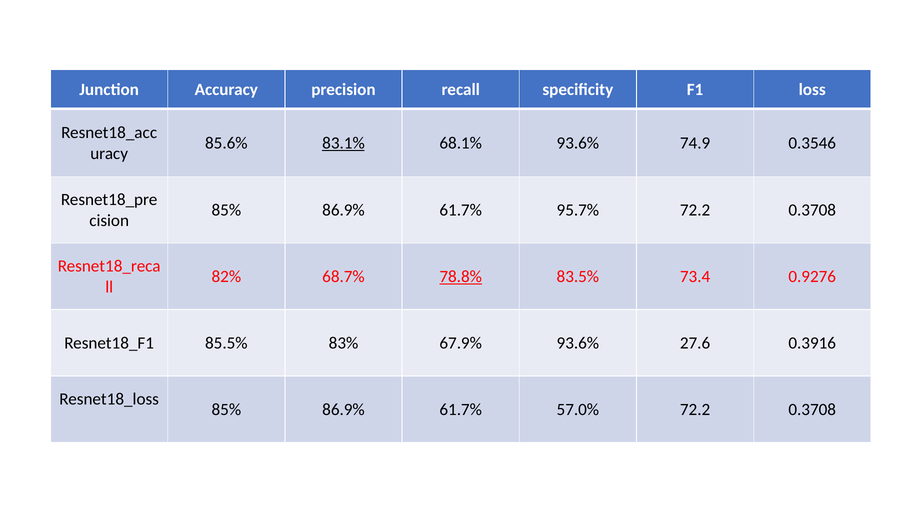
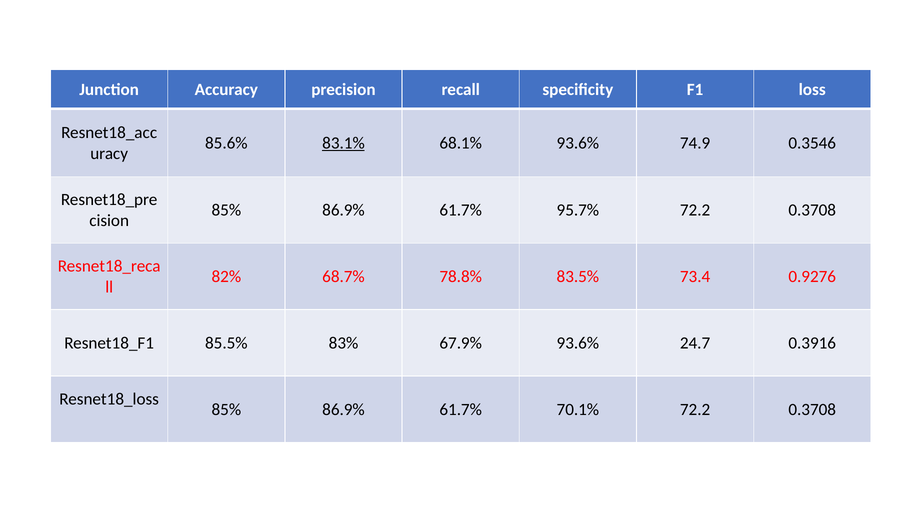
78.8% underline: present -> none
27.6: 27.6 -> 24.7
57.0%: 57.0% -> 70.1%
